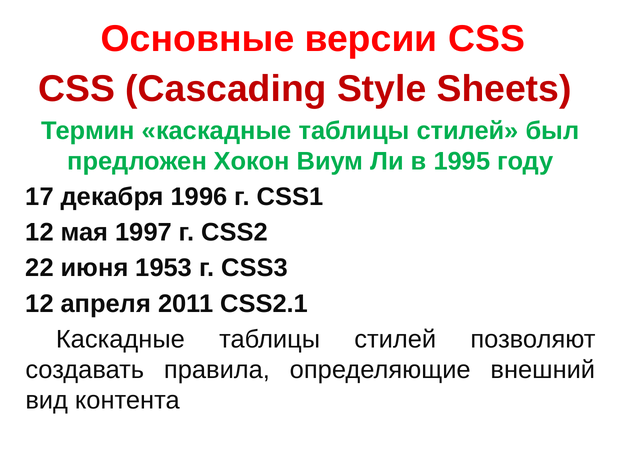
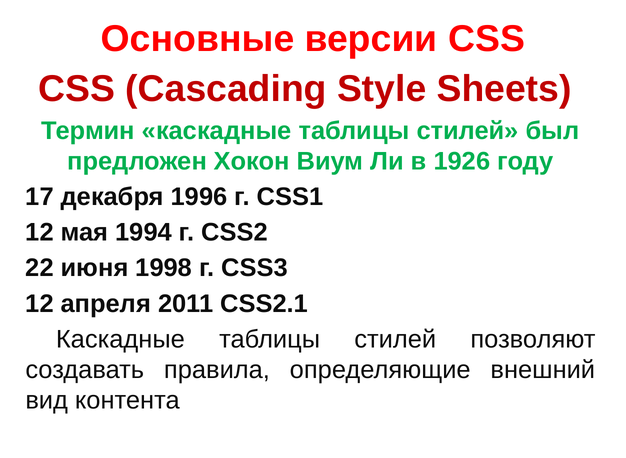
1995: 1995 -> 1926
1997: 1997 -> 1994
1953: 1953 -> 1998
